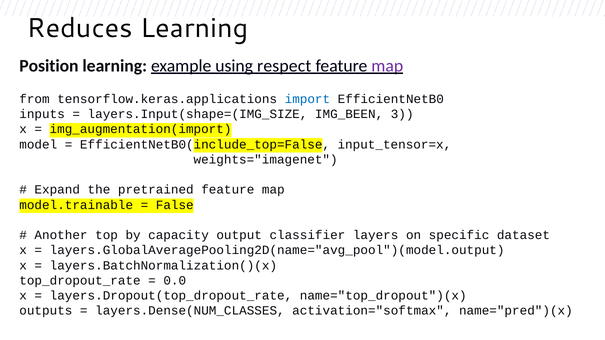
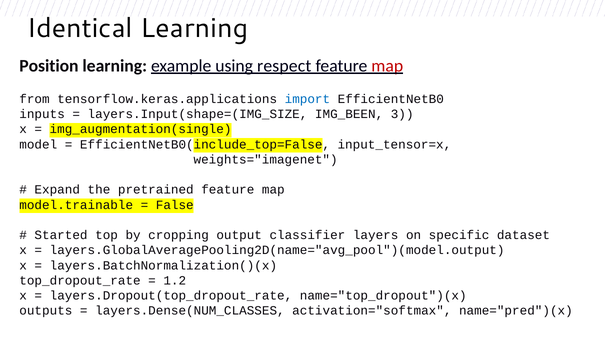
Reduces: Reduces -> Identical
map at (387, 66) colour: purple -> red
img_augmentation(import: img_augmentation(import -> img_augmentation(single
Another: Another -> Started
capacity: capacity -> cropping
0.0: 0.0 -> 1.2
